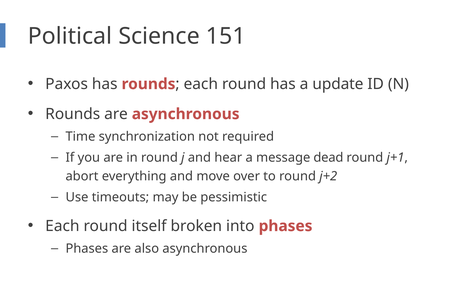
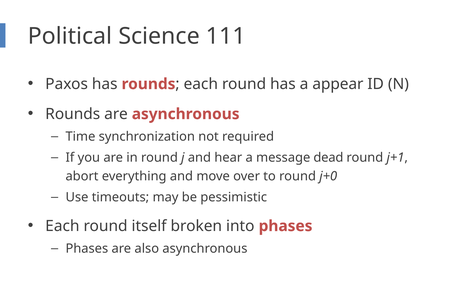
151: 151 -> 111
update: update -> appear
j+2: j+2 -> j+0
